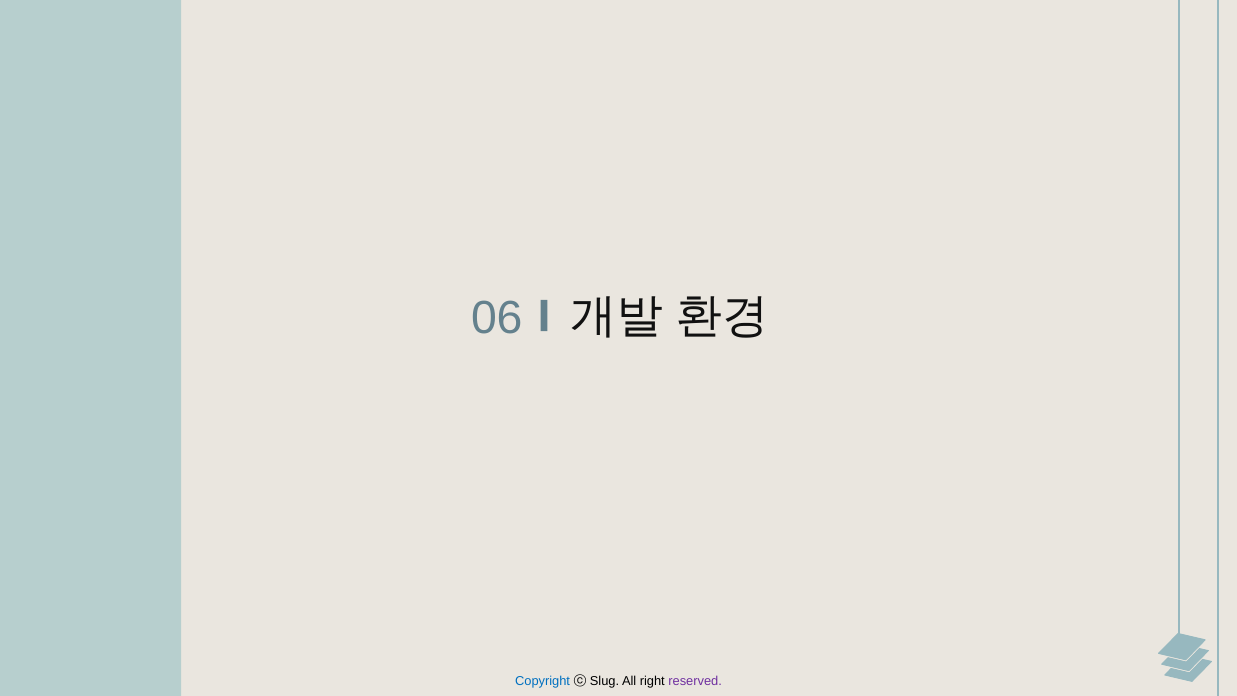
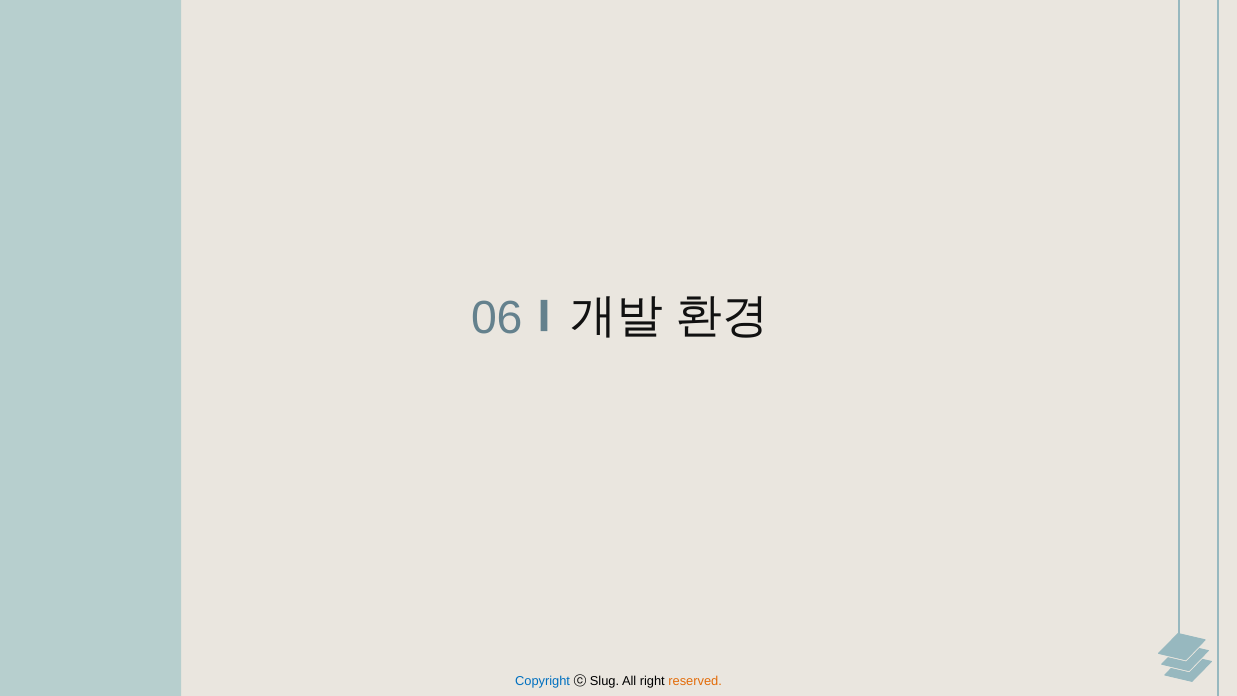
reserved colour: purple -> orange
